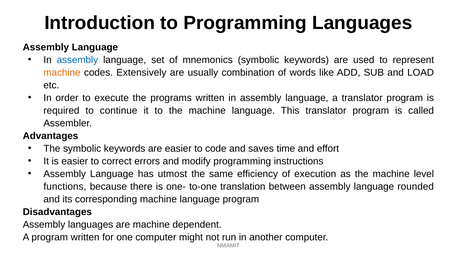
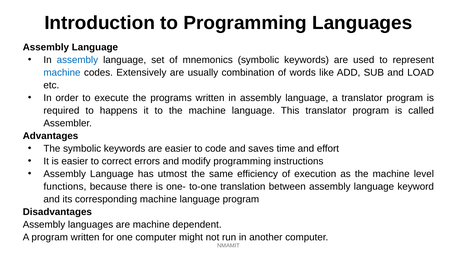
machine at (62, 73) colour: orange -> blue
continue: continue -> happens
rounded: rounded -> keyword
